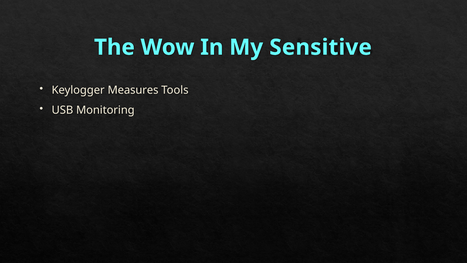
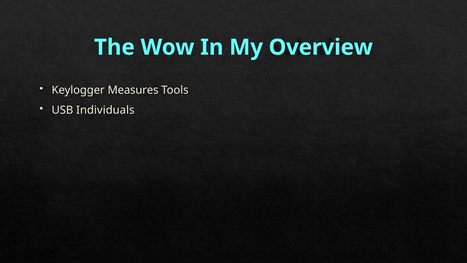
Sensitive: Sensitive -> Overview
Monitoring: Monitoring -> Individuals
